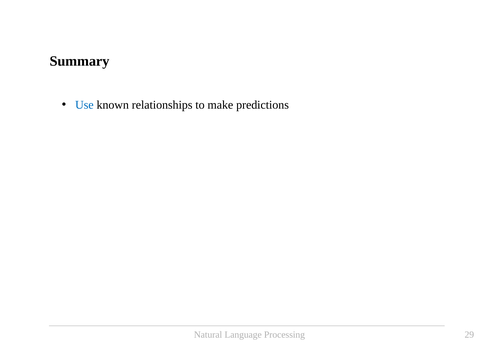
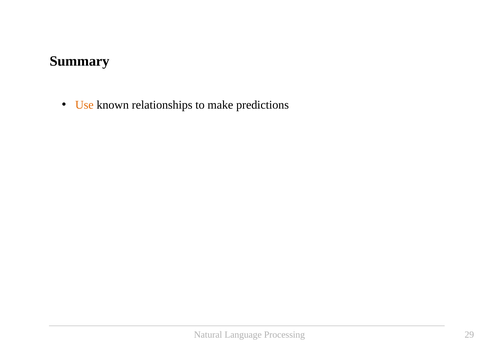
Use colour: blue -> orange
